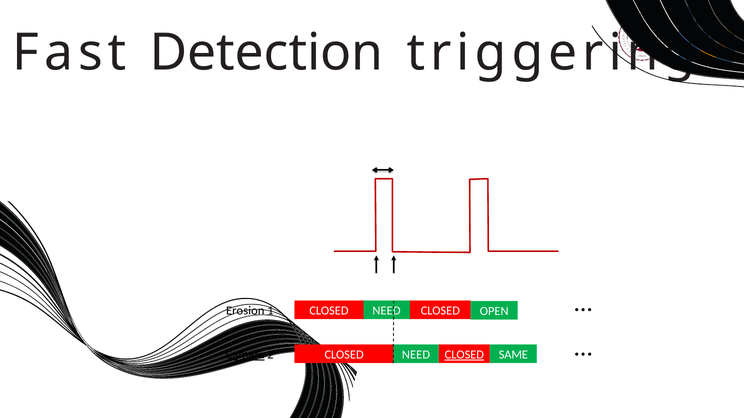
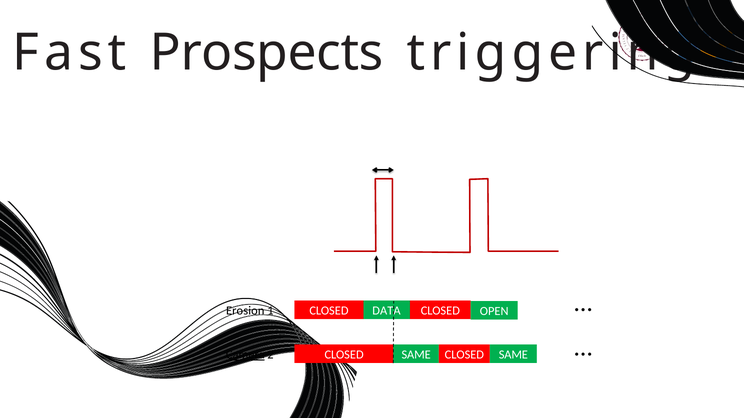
Detection: Detection -> Prospects
1 NEED: NEED -> DATA
CLOSED NEED: NEED -> SAME
CLOSED at (464, 355) underline: present -> none
